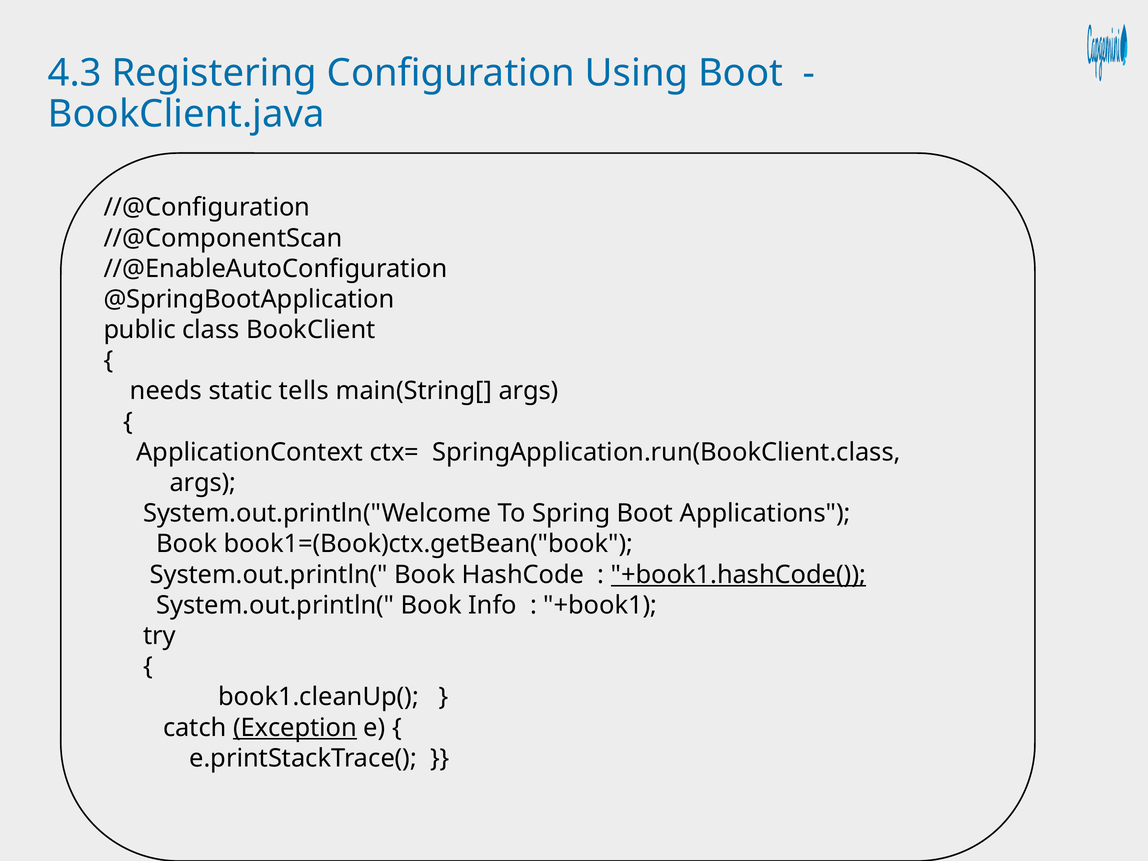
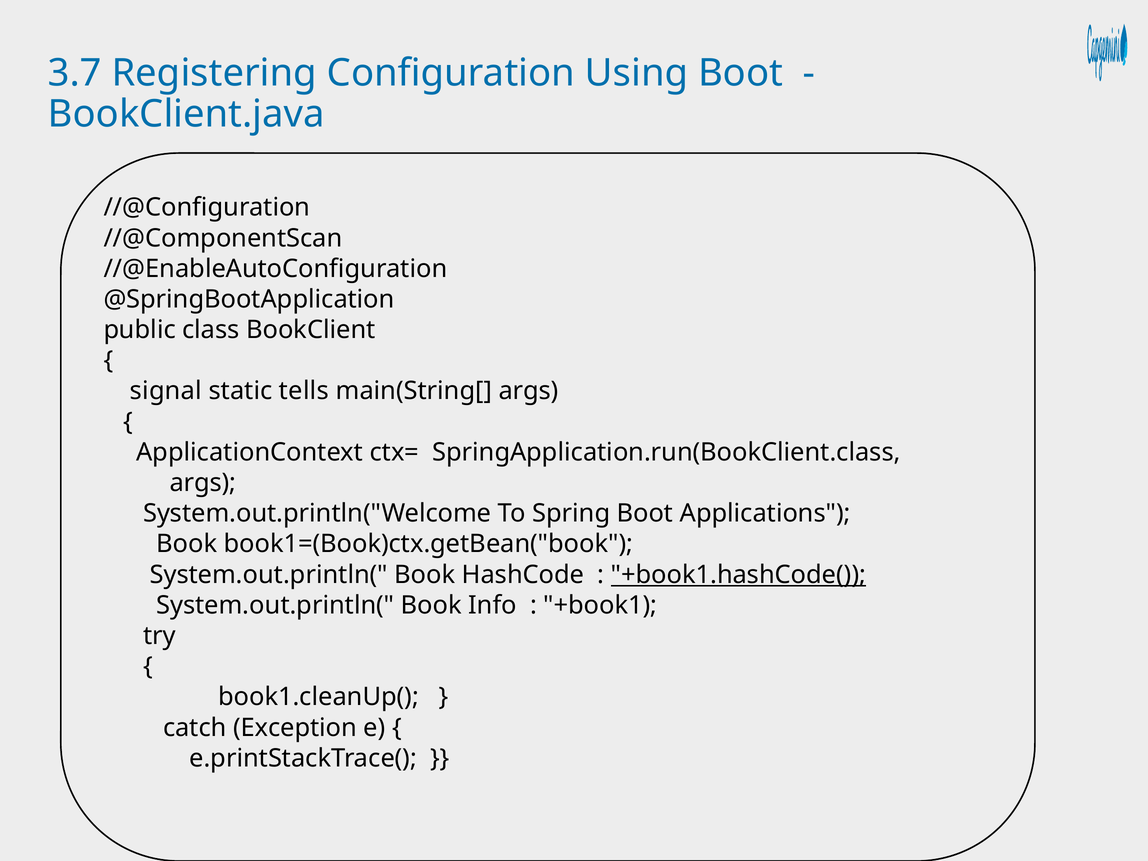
4.3: 4.3 -> 3.7
needs: needs -> signal
Exception underline: present -> none
